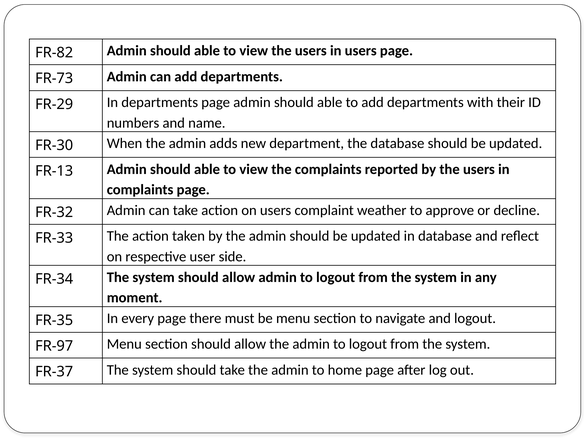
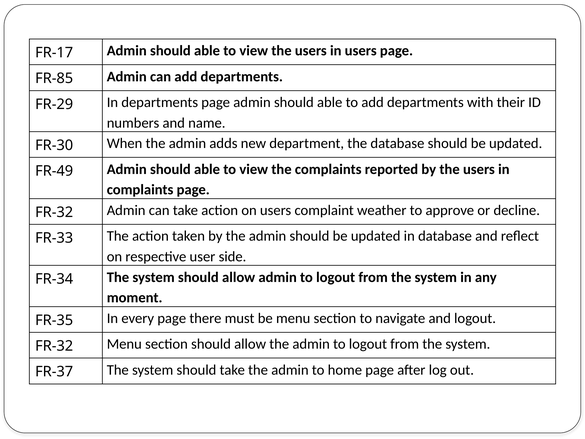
FR-82: FR-82 -> FR-17
FR-73: FR-73 -> FR-85
FR-13: FR-13 -> FR-49
FR-97 at (54, 346): FR-97 -> FR-32
